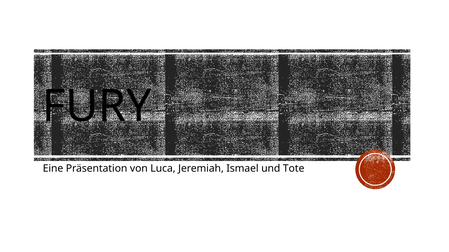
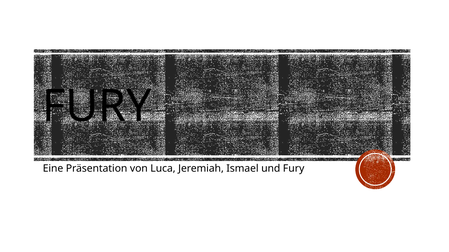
und Tote: Tote -> Fury
